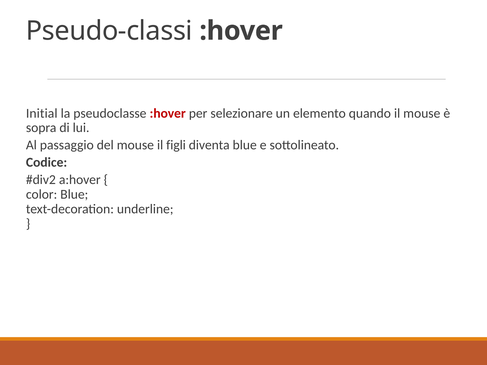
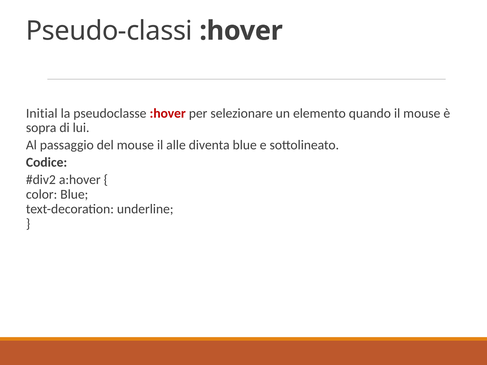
figli: figli -> alle
